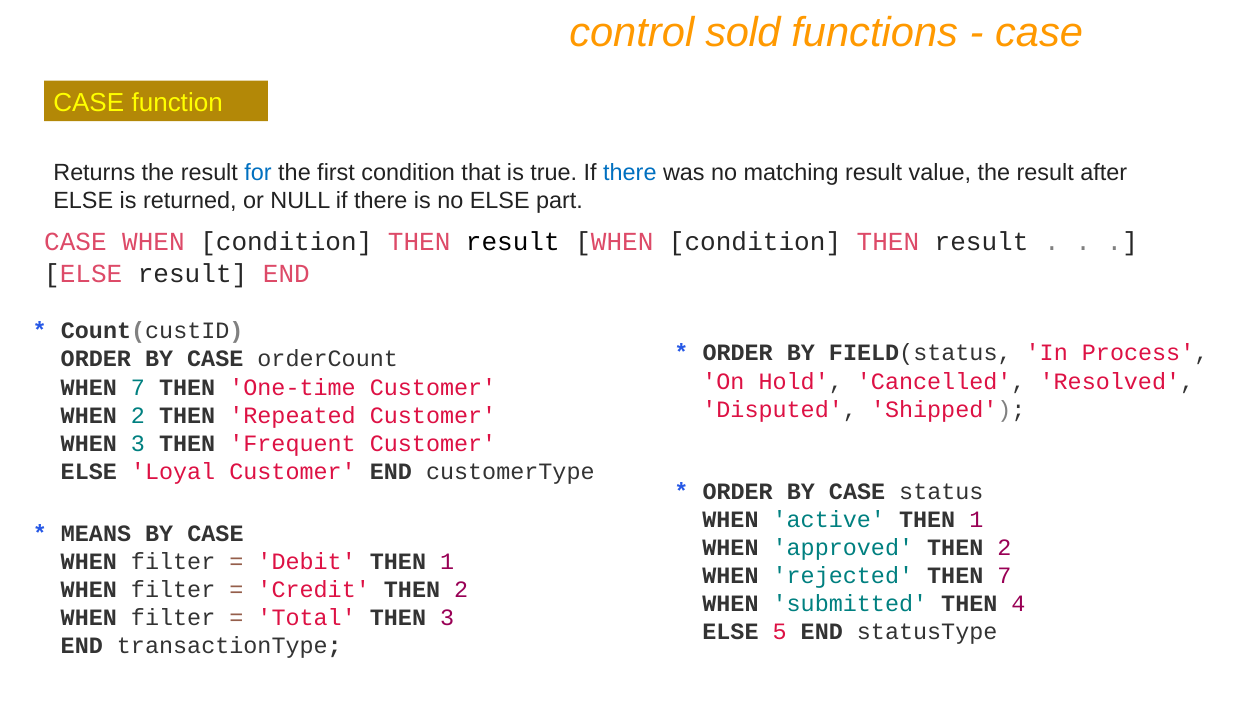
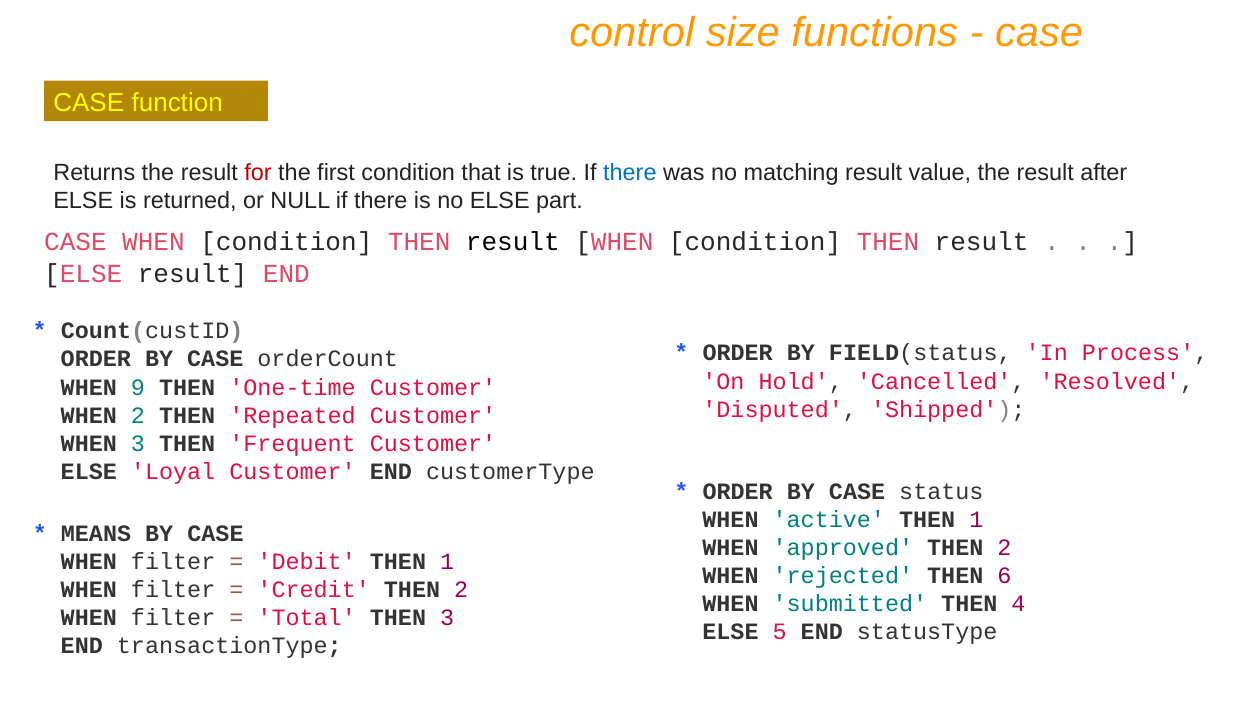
sold: sold -> size
for colour: blue -> red
WHEN 7: 7 -> 9
THEN 7: 7 -> 6
